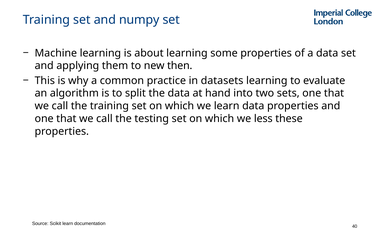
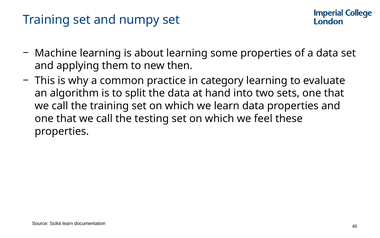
datasets: datasets -> category
less: less -> feel
